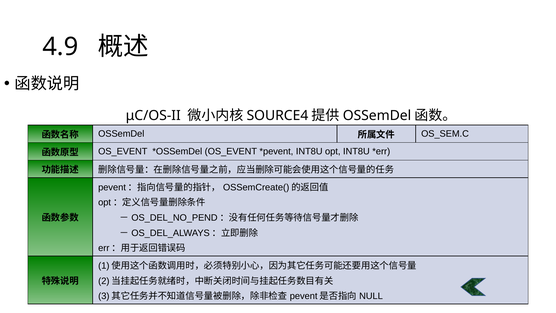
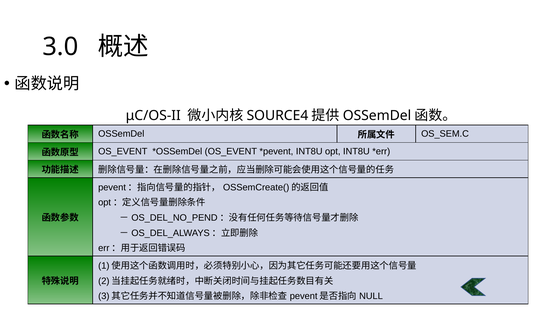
4.9: 4.9 -> 3.0
